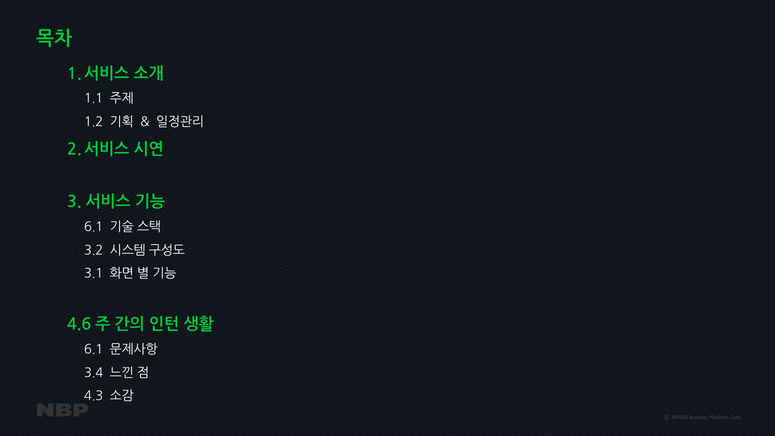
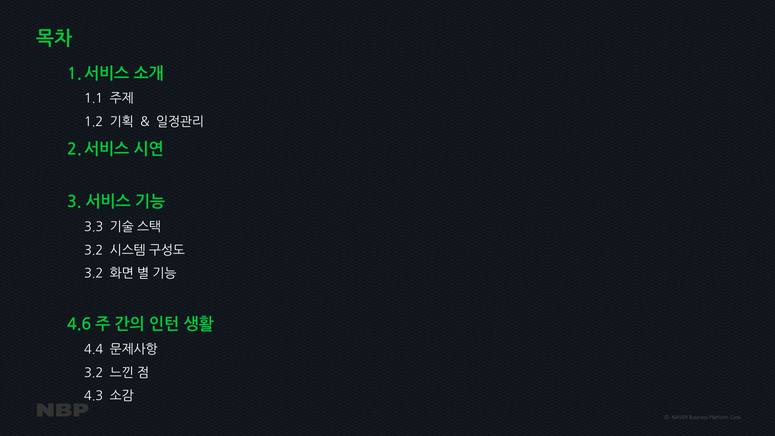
6.1 at (94, 227): 6.1 -> 3.3
3.1 at (94, 274): 3.1 -> 3.2
6.1 at (94, 349): 6.1 -> 4.4
3.4 at (94, 373): 3.4 -> 3.2
